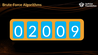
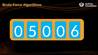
2: 2 -> 5
9: 9 -> 6
